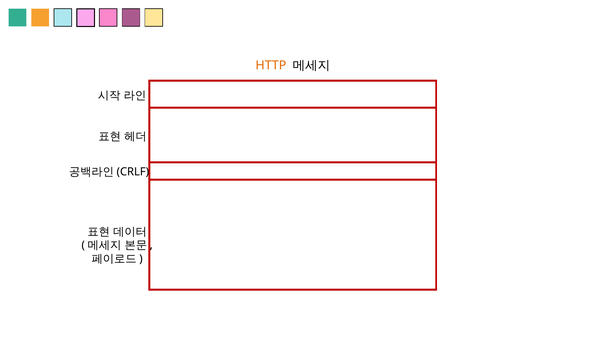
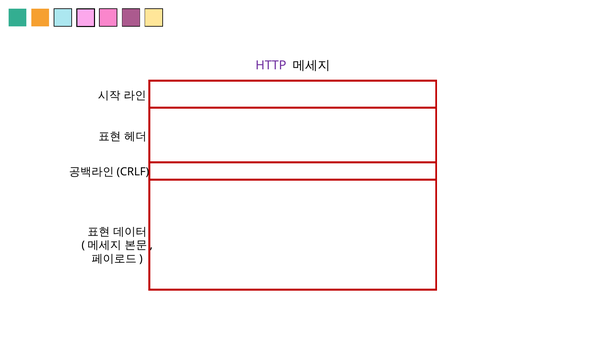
HTTP colour: orange -> purple
